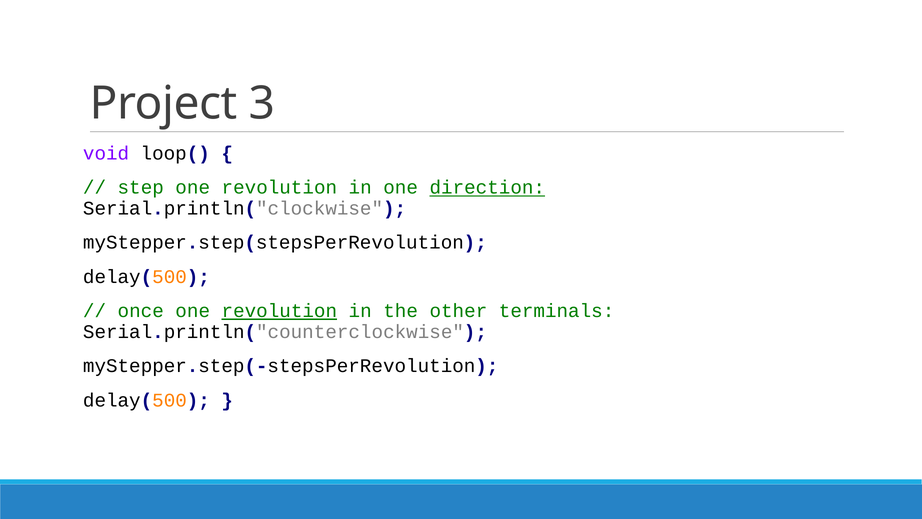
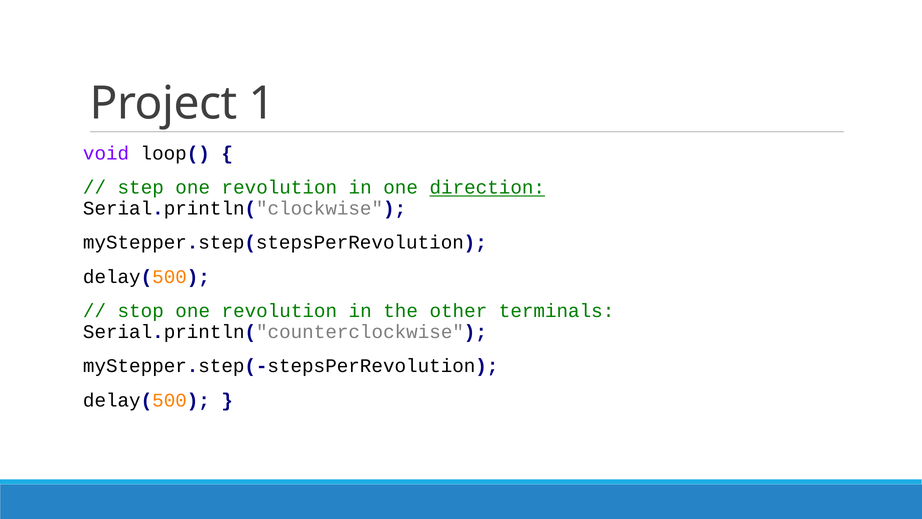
3: 3 -> 1
once: once -> stop
revolution at (279, 311) underline: present -> none
